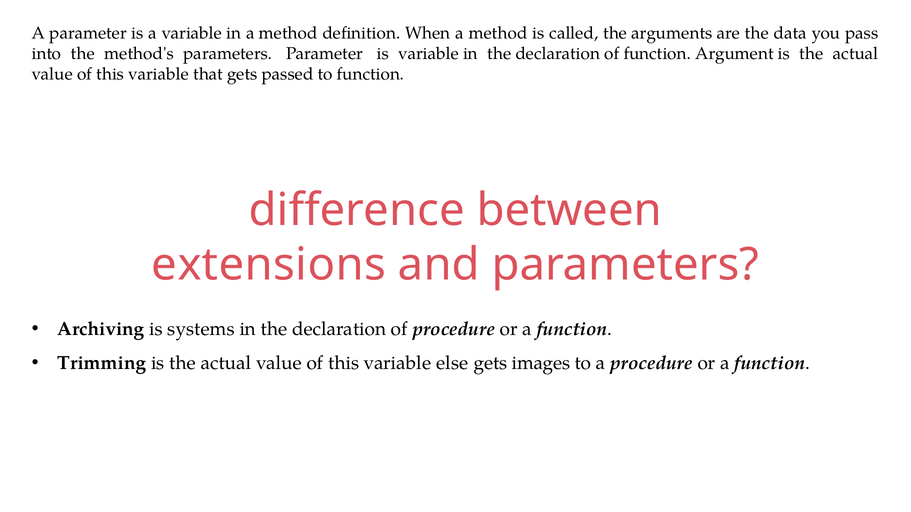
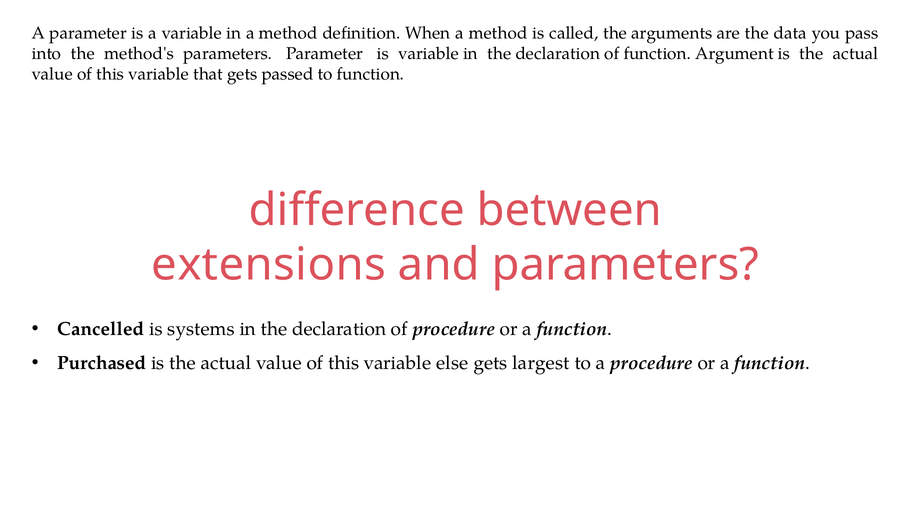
Archiving: Archiving -> Cancelled
Trimming: Trimming -> Purchased
images: images -> largest
